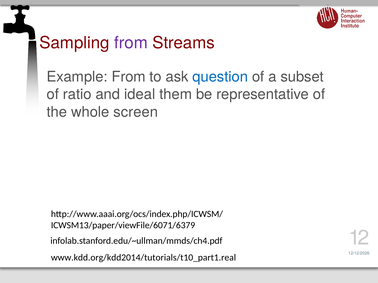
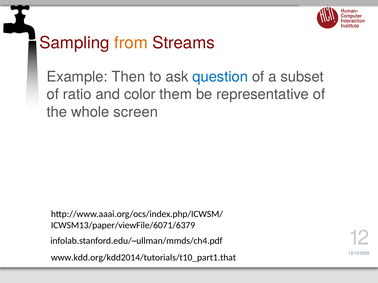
from at (131, 43) colour: purple -> orange
Example From: From -> Then
ideal: ideal -> color
www.kdd.org/kdd2014/tutorials/t10_part1.real: www.kdd.org/kdd2014/tutorials/t10_part1.real -> www.kdd.org/kdd2014/tutorials/t10_part1.that
